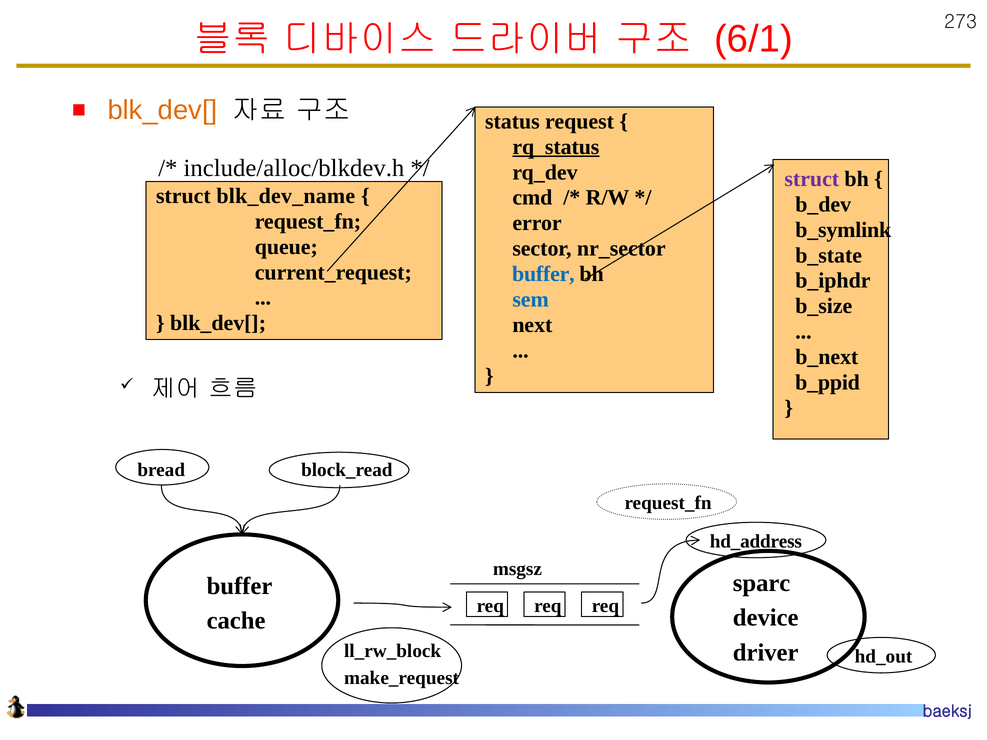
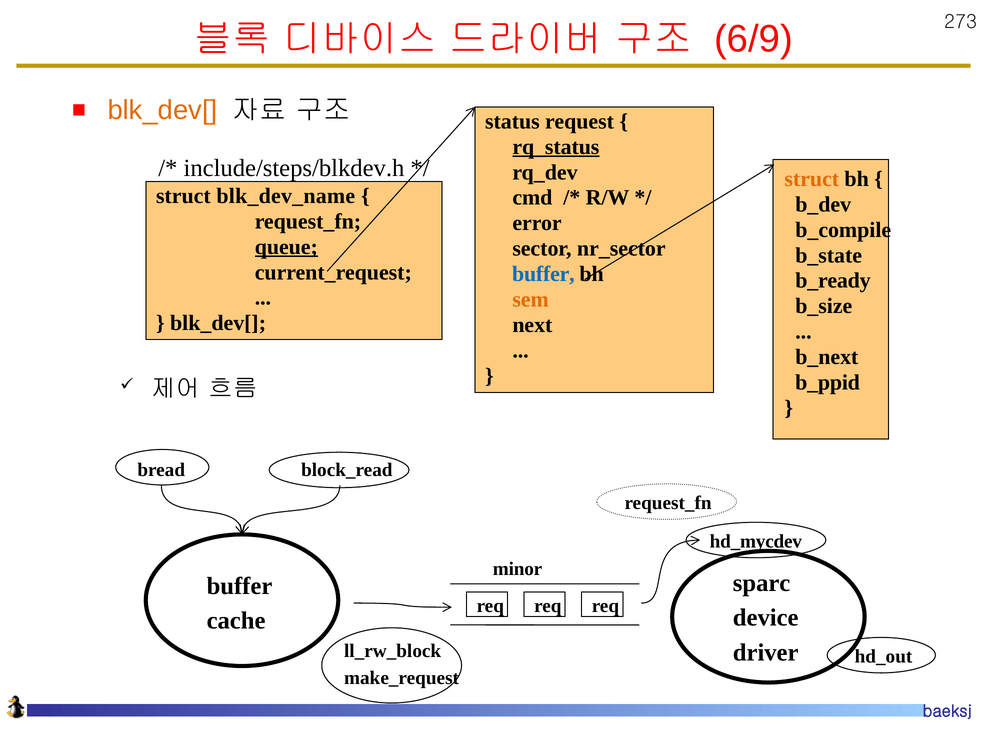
6/1: 6/1 -> 6/9
include/alloc/blkdev.h: include/alloc/blkdev.h -> include/steps/blkdev.h
struct at (812, 179) colour: purple -> orange
b_symlink: b_symlink -> b_compile
queue underline: none -> present
b_iphdr: b_iphdr -> b_ready
sem colour: blue -> orange
hd_address: hd_address -> hd_mycdev
msgsz: msgsz -> minor
